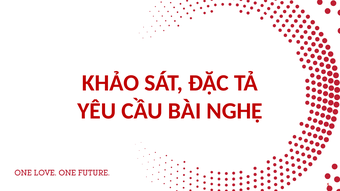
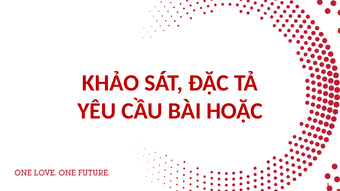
NGHỆ: NGHỆ -> HOẶC
